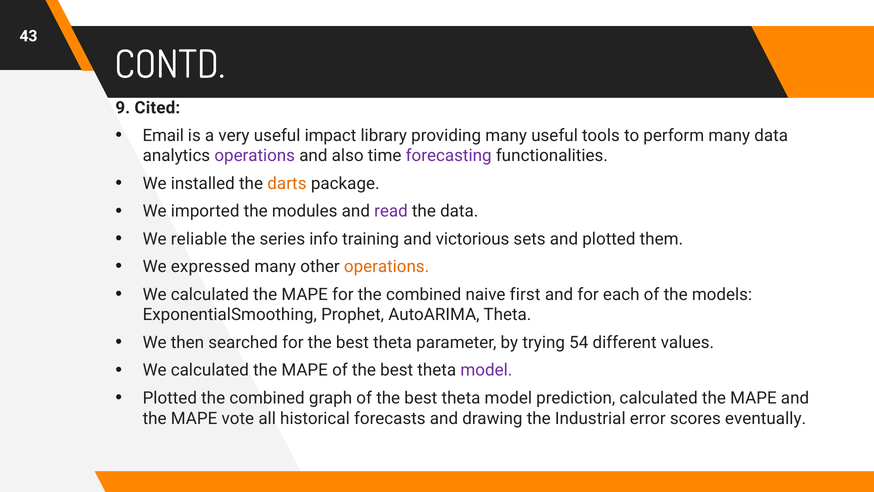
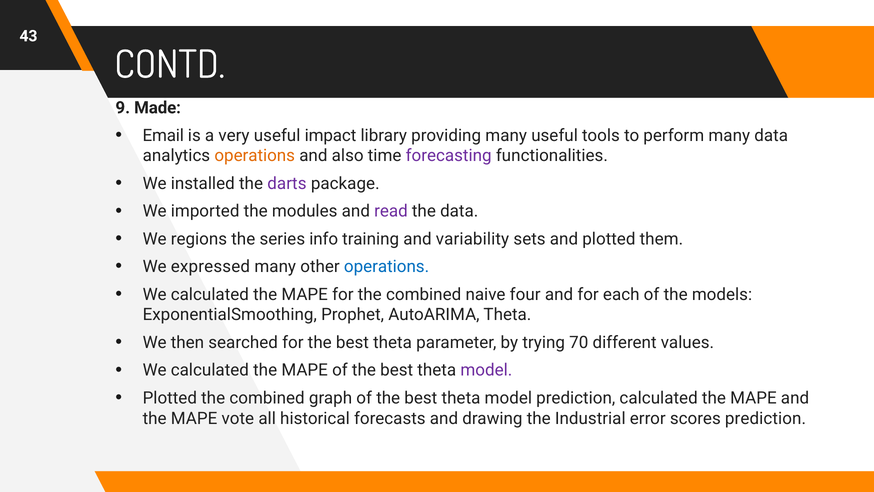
Cited: Cited -> Made
operations at (255, 156) colour: purple -> orange
darts colour: orange -> purple
reliable: reliable -> regions
victorious: victorious -> variability
operations at (387, 267) colour: orange -> blue
first: first -> four
54: 54 -> 70
scores eventually: eventually -> prediction
